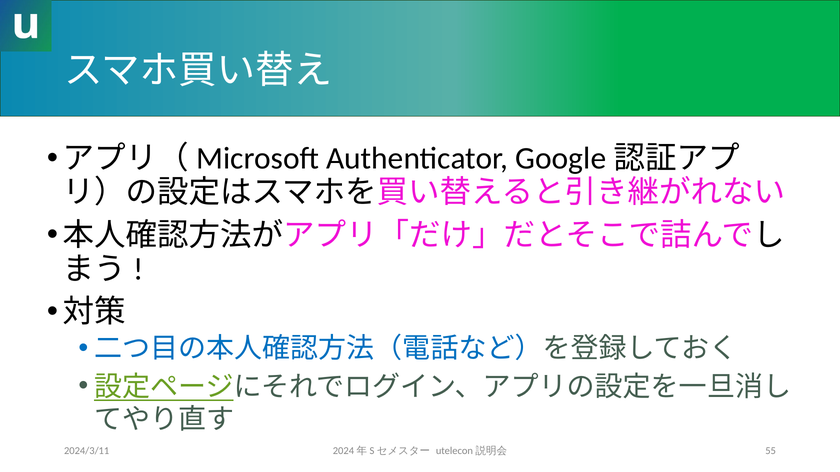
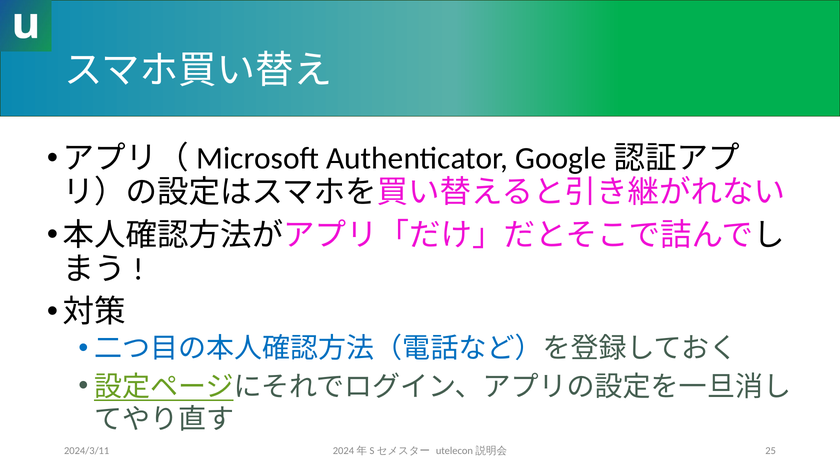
55: 55 -> 25
